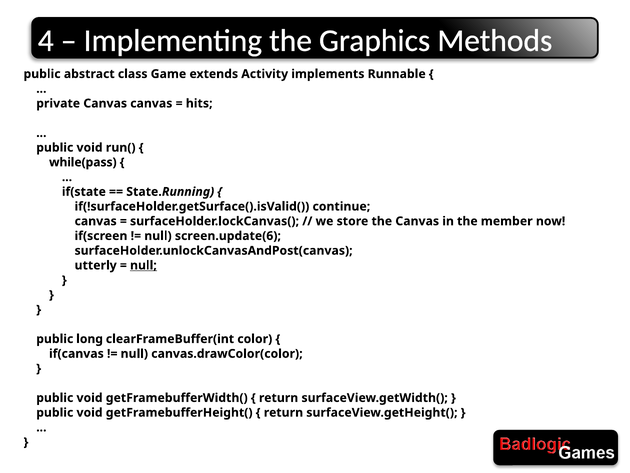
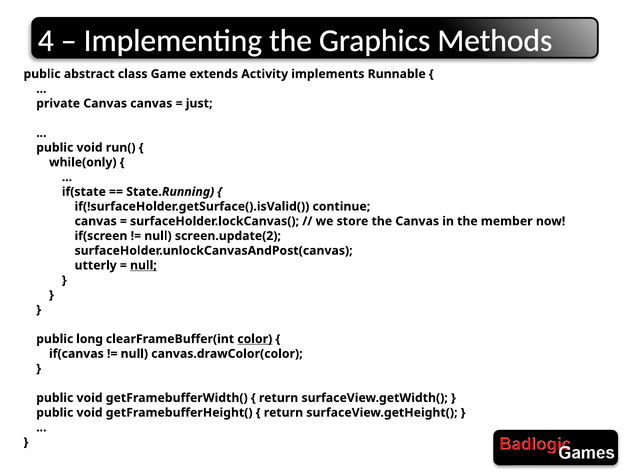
hits: hits -> just
while(pass: while(pass -> while(only
screen.update(6: screen.update(6 -> screen.update(2
color underline: none -> present
